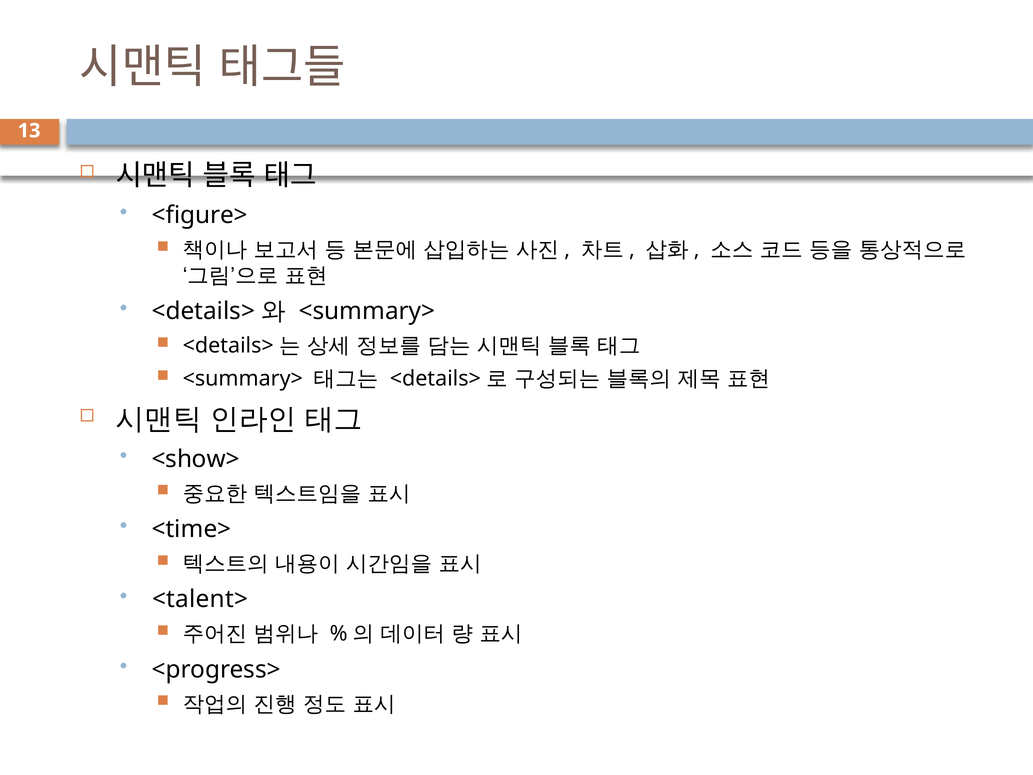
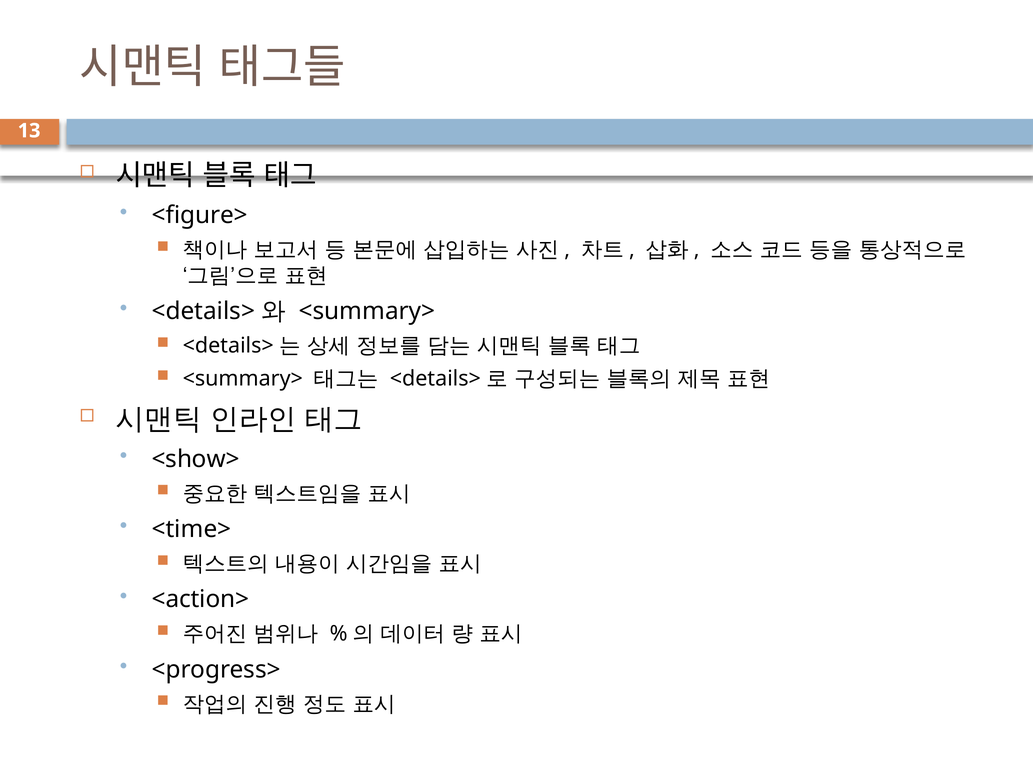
<talent>: <talent> -> <action>
